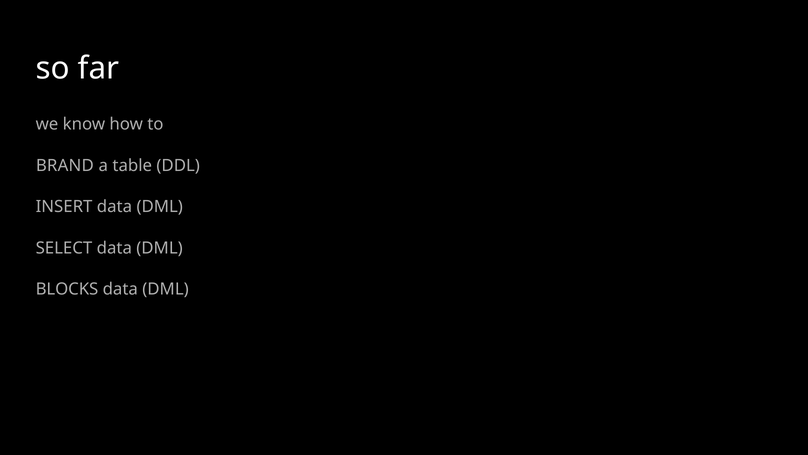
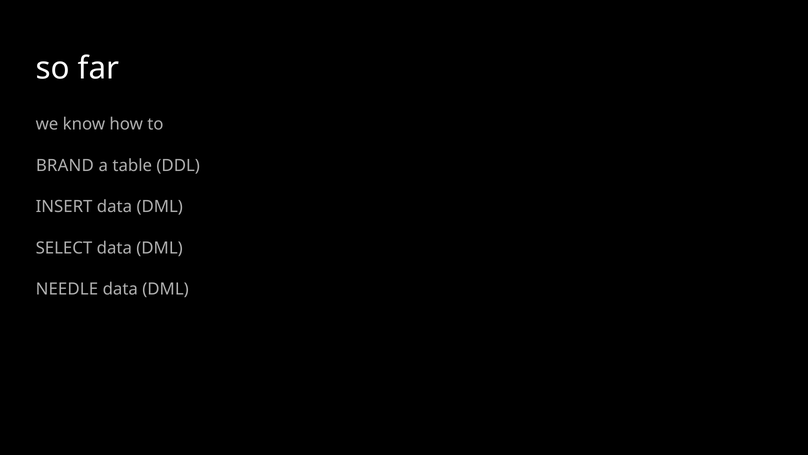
BLOCKS: BLOCKS -> NEEDLE
